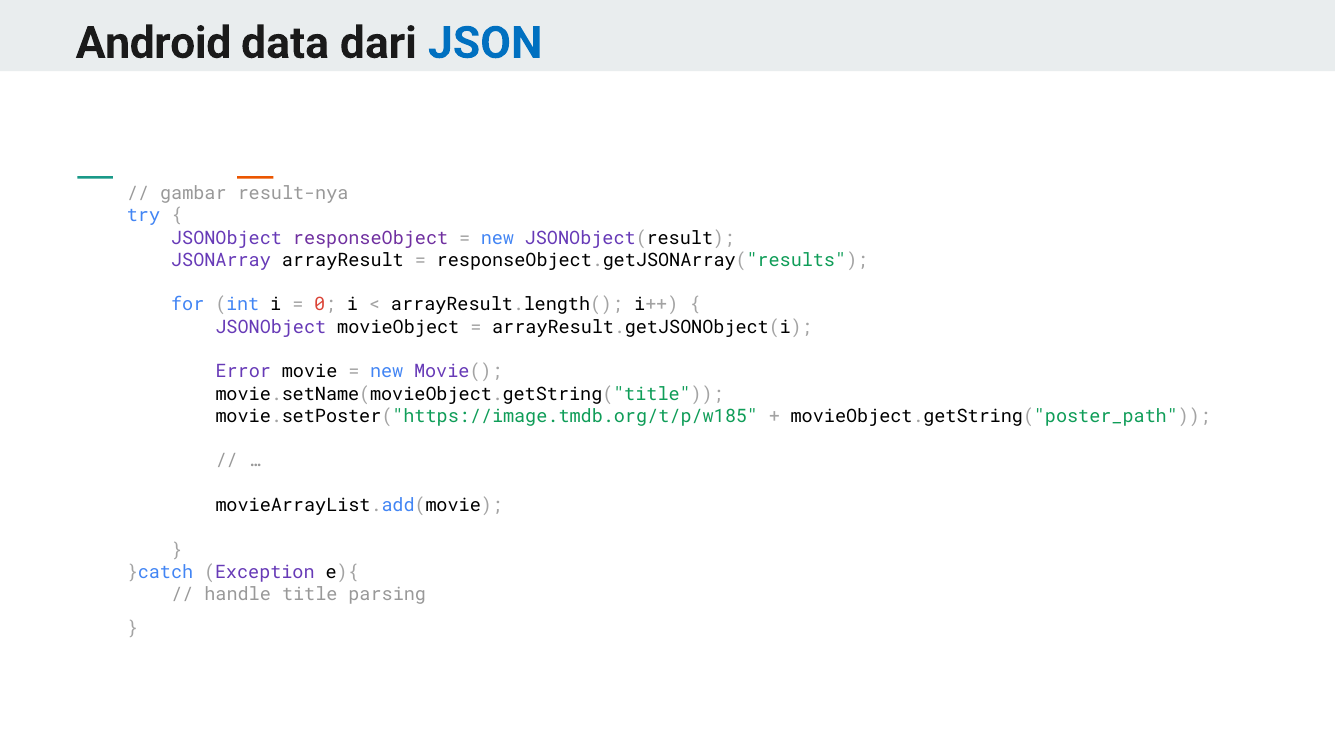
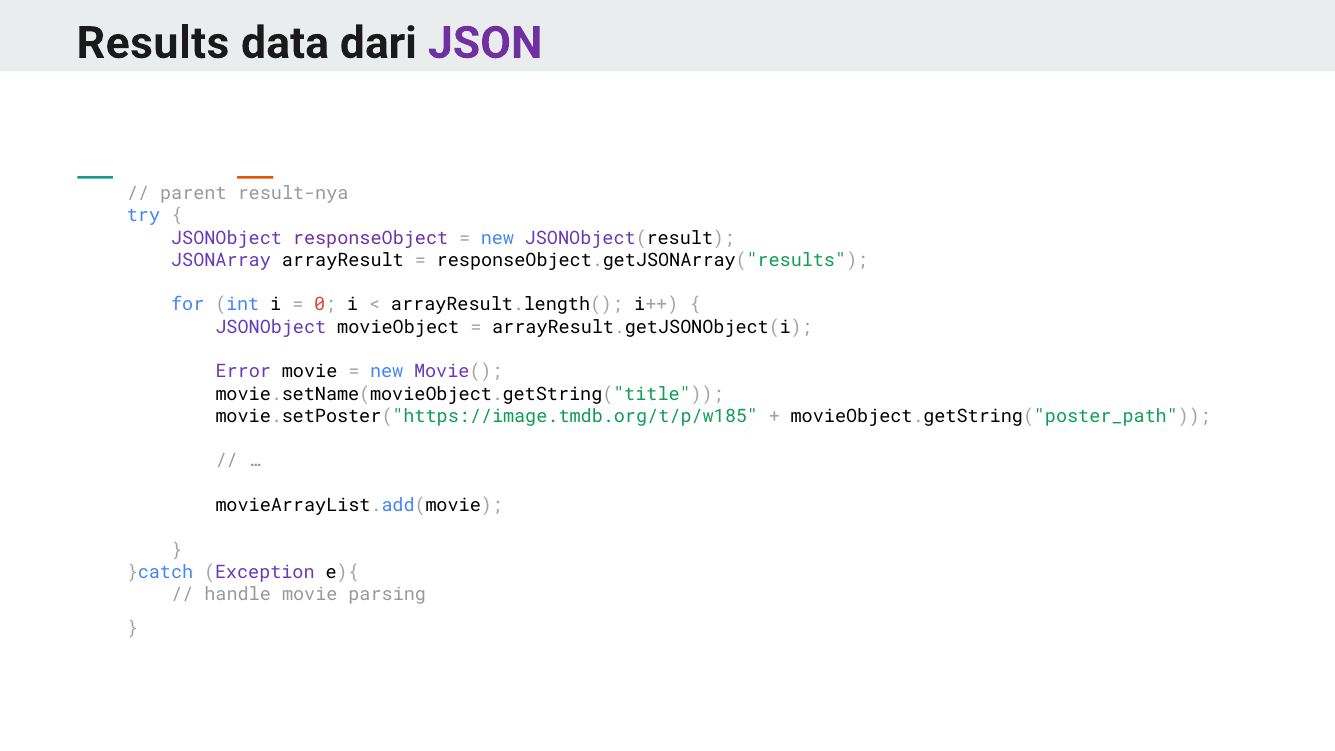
Android: Android -> Results
JSON colour: blue -> purple
gambar: gambar -> parent
handle title: title -> movie
